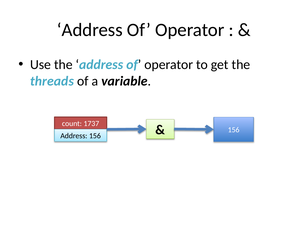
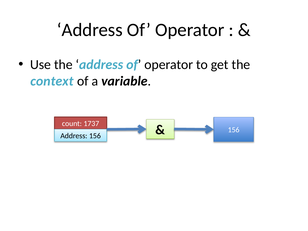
threads: threads -> context
